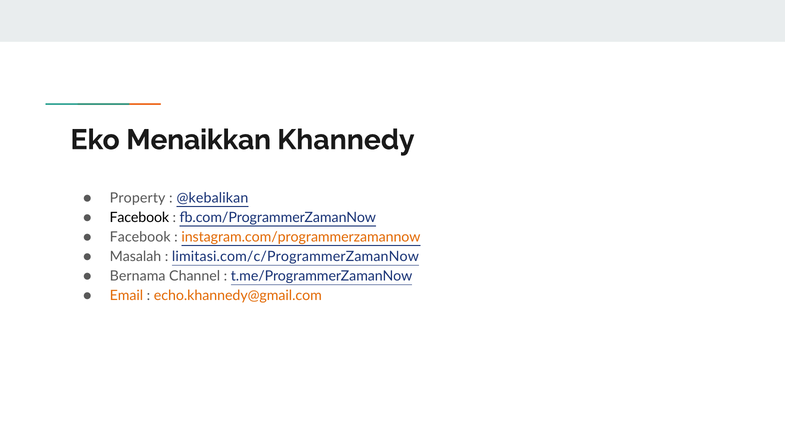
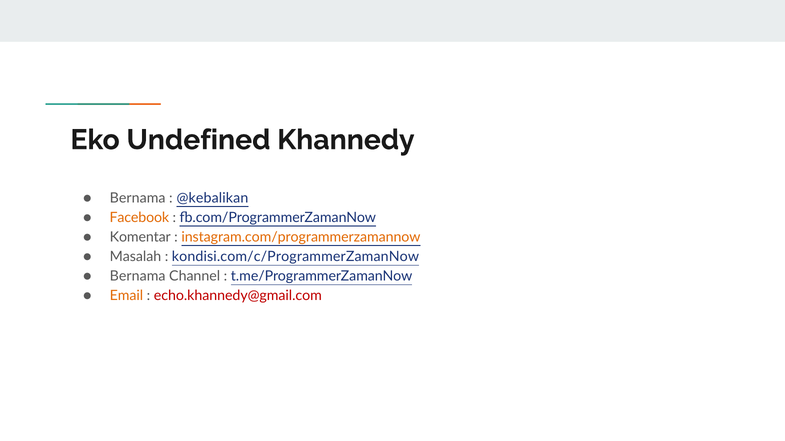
Menaikkan: Menaikkan -> Undefined
Property at (138, 198): Property -> Bernama
Facebook at (139, 218) colour: black -> orange
Facebook at (140, 237): Facebook -> Komentar
limitasi.com/c/ProgrammerZamanNow: limitasi.com/c/ProgrammerZamanNow -> kondisi.com/c/ProgrammerZamanNow
echo.khannedy@gmail.com colour: orange -> red
